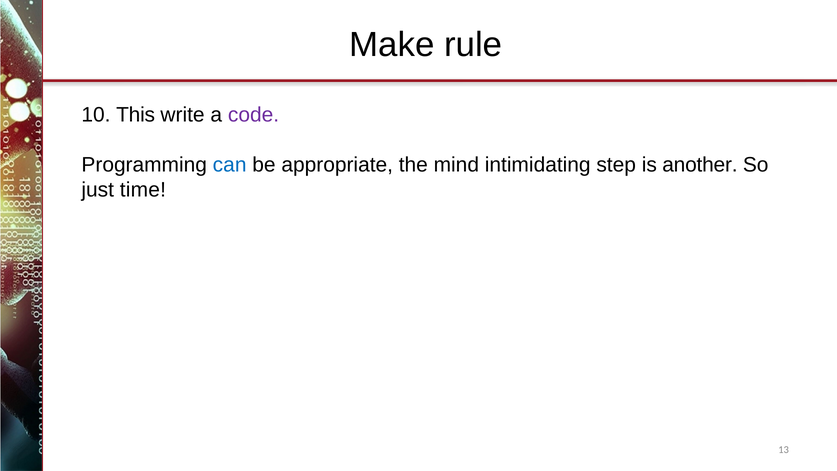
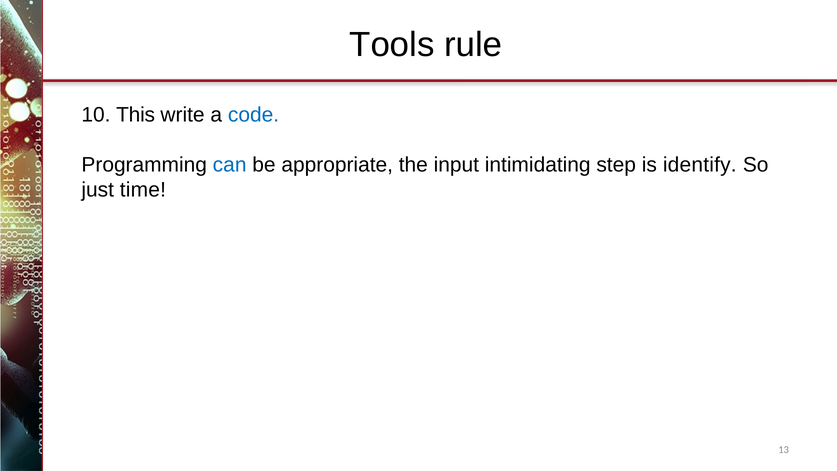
Make: Make -> Tools
code colour: purple -> blue
mind: mind -> input
another: another -> identify
